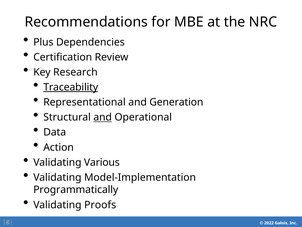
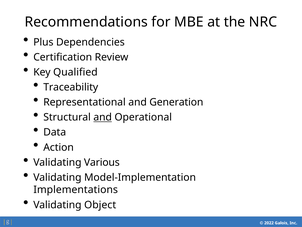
Research: Research -> Qualified
Traceability underline: present -> none
Programmatically: Programmatically -> Implementations
Proofs: Proofs -> Object
